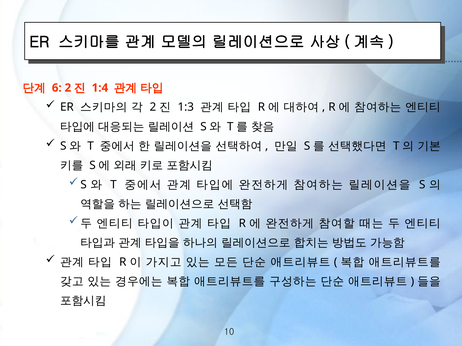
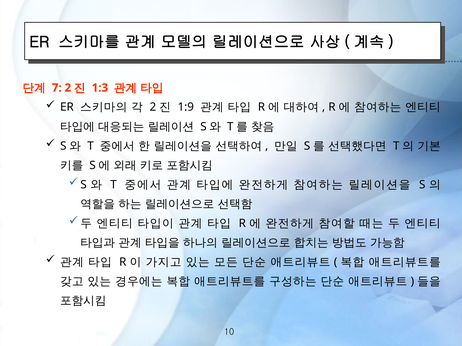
6: 6 -> 7
1:4: 1:4 -> 1:3
1:3: 1:3 -> 1:9
